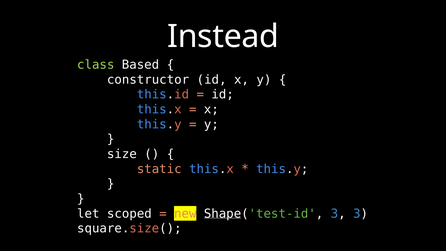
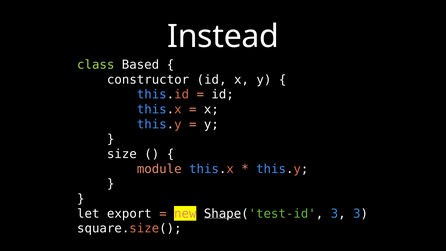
static: static -> module
scoped: scoped -> export
